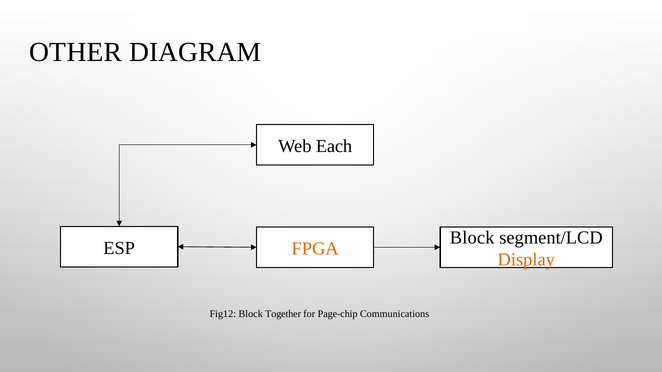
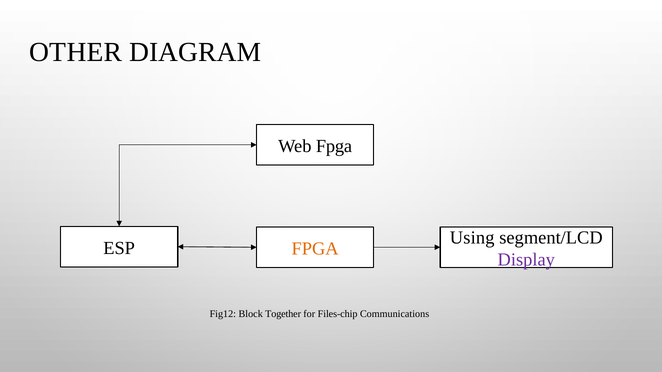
Web Each: Each -> Fpga
Block at (472, 238): Block -> Using
Display colour: orange -> purple
Page-chip: Page-chip -> Files-chip
